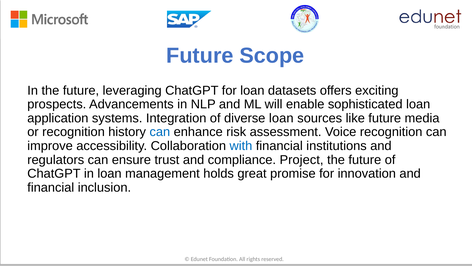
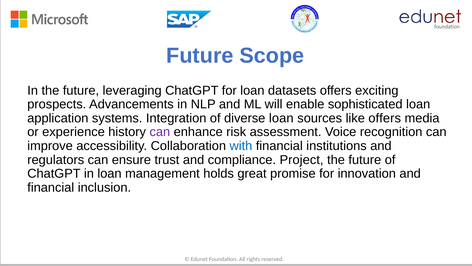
like future: future -> offers
or recognition: recognition -> experience
can at (160, 132) colour: blue -> purple
